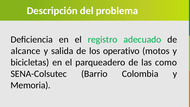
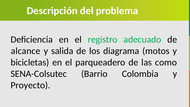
operativo: operativo -> diagrama
Memoria: Memoria -> Proyecto
